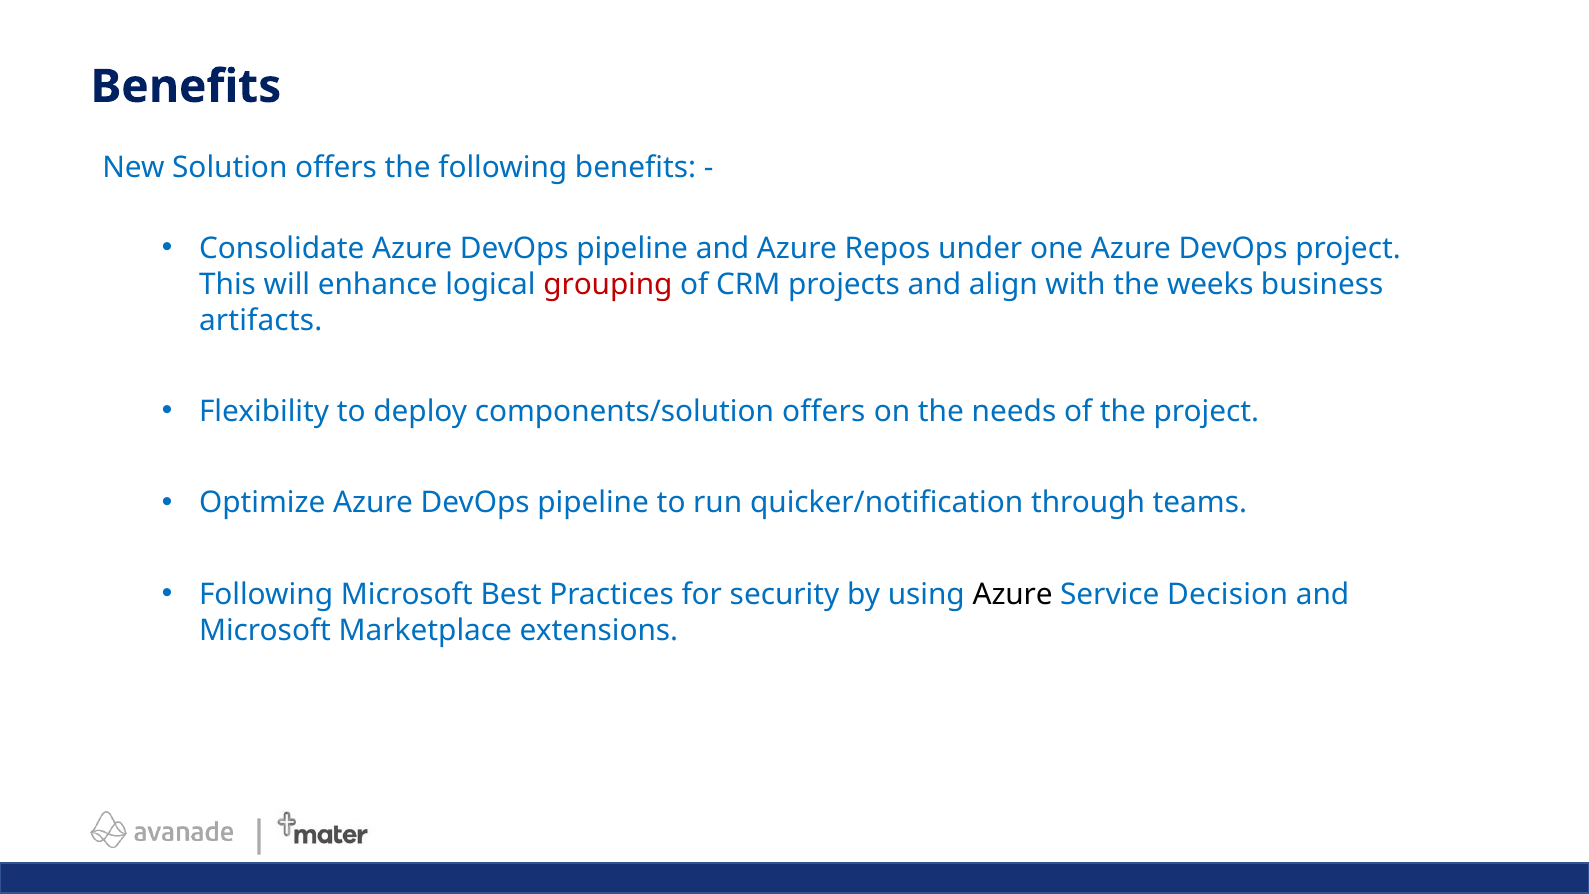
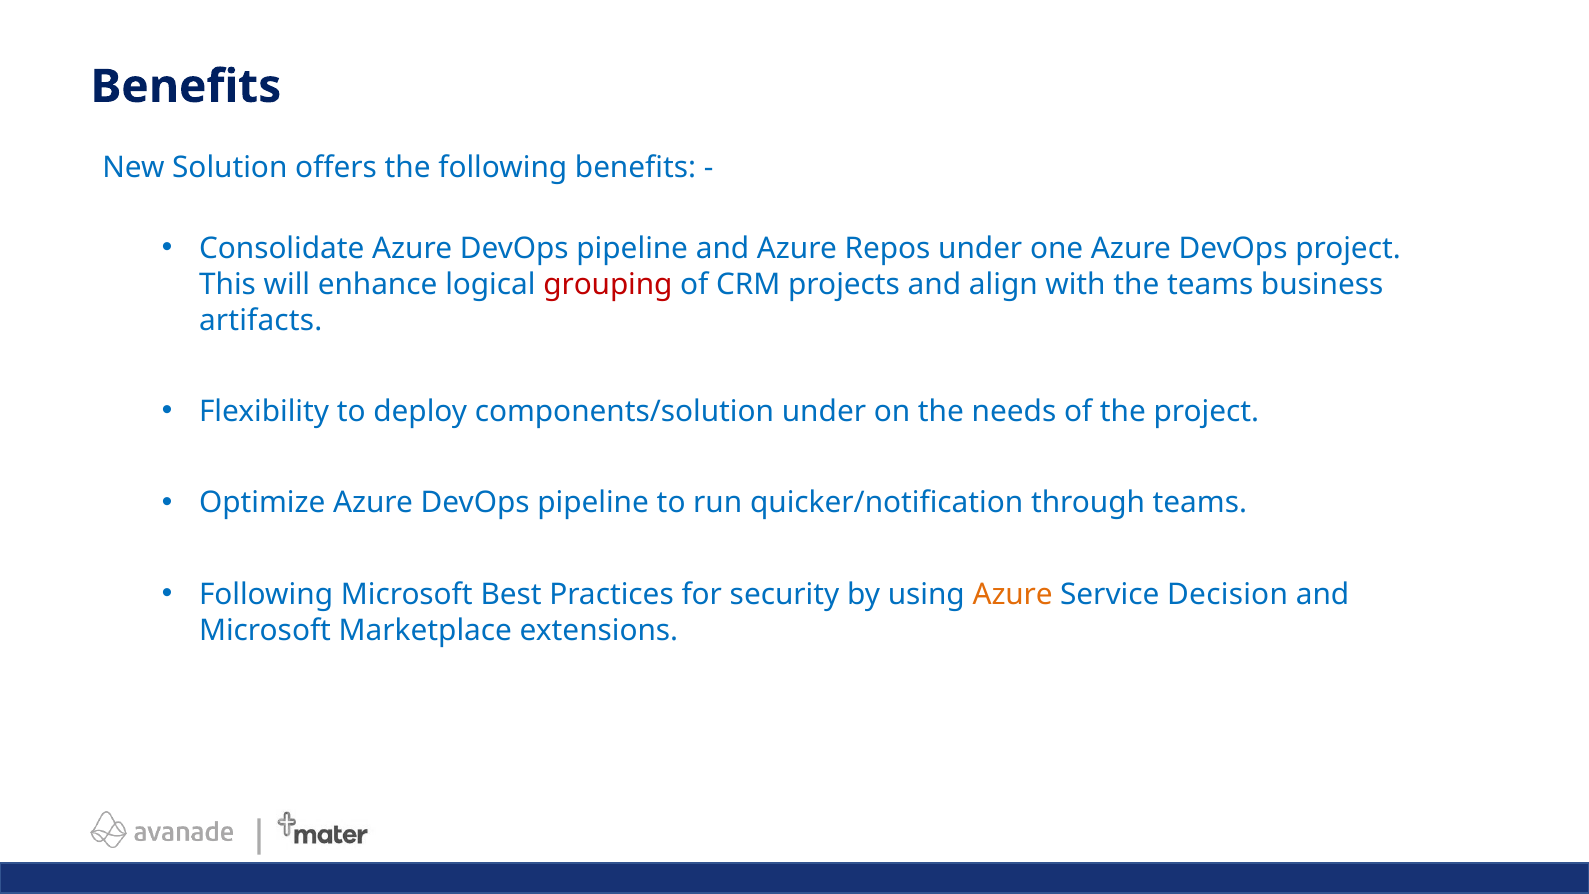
the weeks: weeks -> teams
components/solution offers: offers -> under
Azure at (1013, 594) colour: black -> orange
